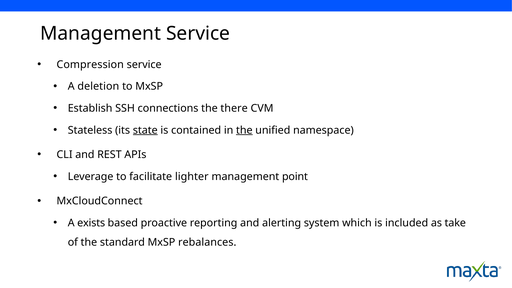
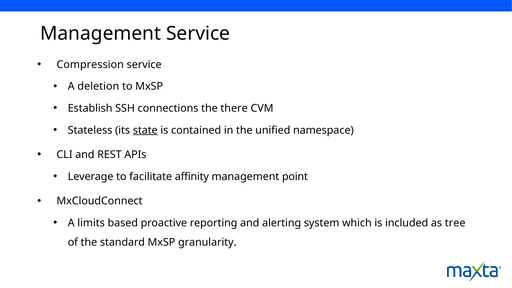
the at (244, 130) underline: present -> none
lighter: lighter -> affinity
exists: exists -> limits
take: take -> tree
rebalances: rebalances -> granularity
